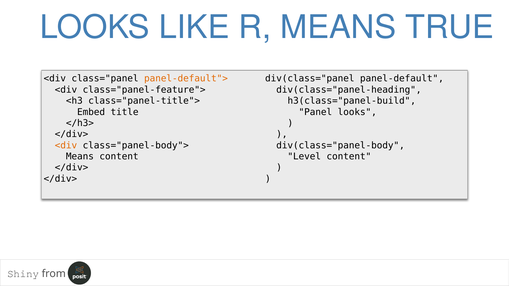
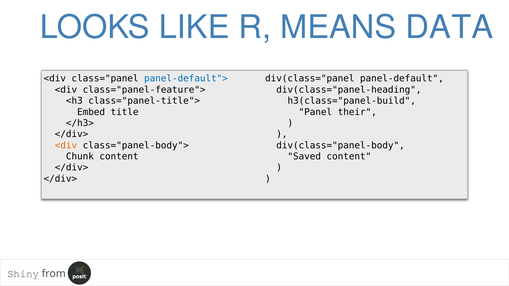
TRUE: TRUE -> DATA
panel-default"> colour: orange -> blue
Panel looks: looks -> their
Means at (80, 157): Means -> Chunk
Level: Level -> Saved
